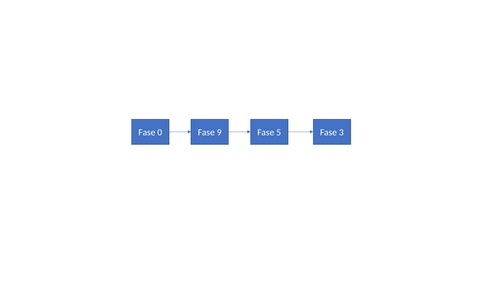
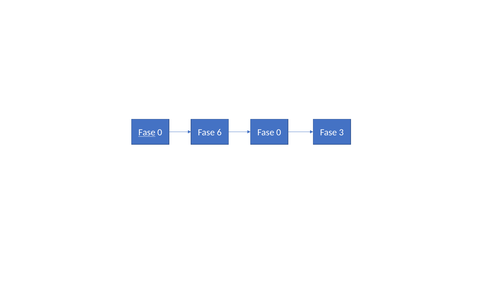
Fase at (147, 132) underline: none -> present
9: 9 -> 6
5 at (279, 132): 5 -> 0
